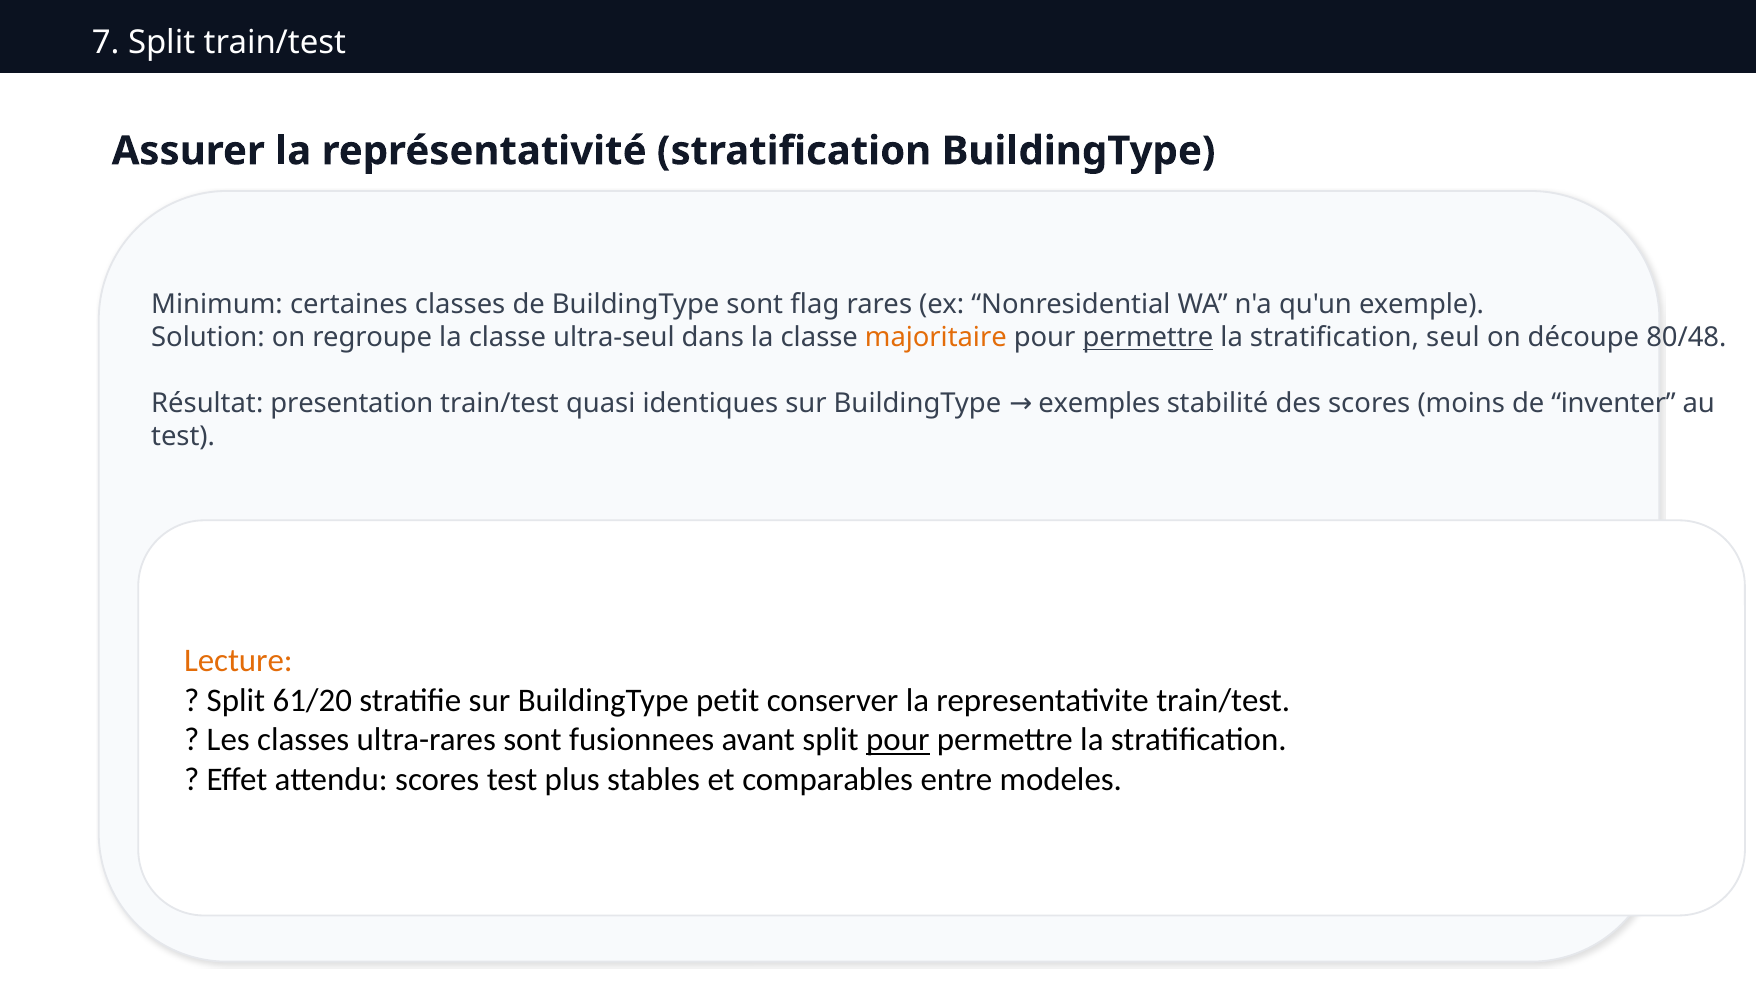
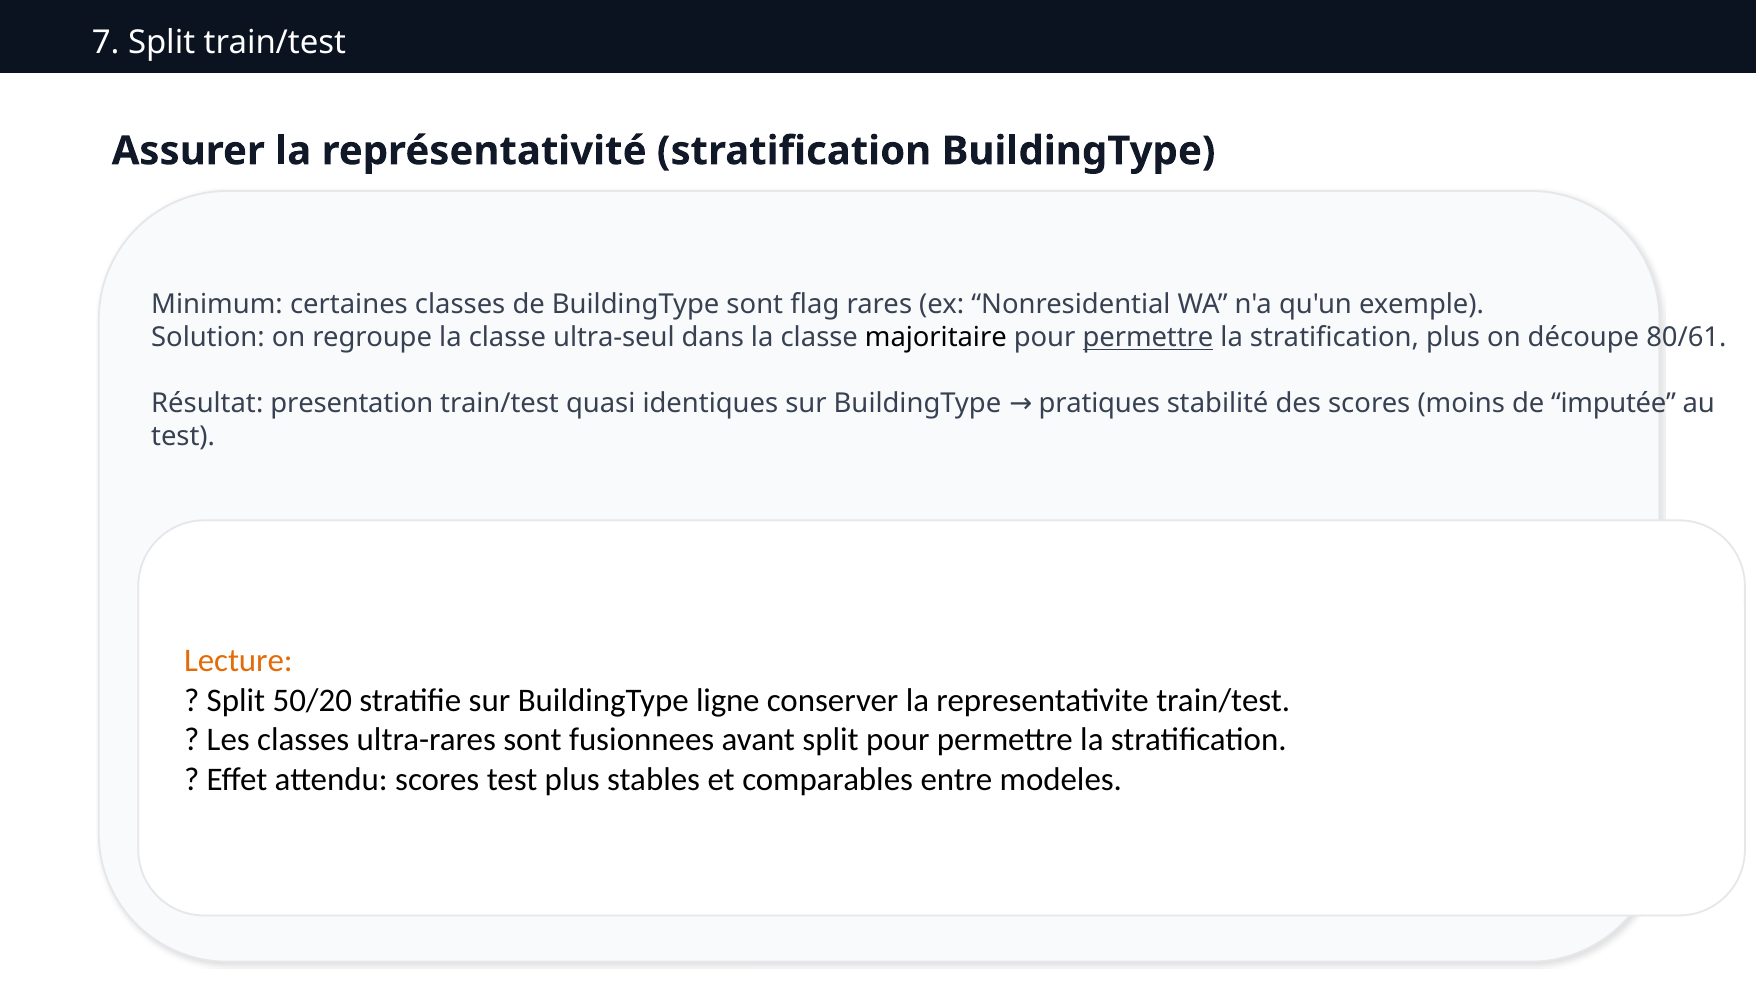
majoritaire colour: orange -> black
stratification seul: seul -> plus
80/48: 80/48 -> 80/61
exemples: exemples -> pratiques
inventer: inventer -> imputée
61/20: 61/20 -> 50/20
petit: petit -> ligne
pour at (898, 740) underline: present -> none
